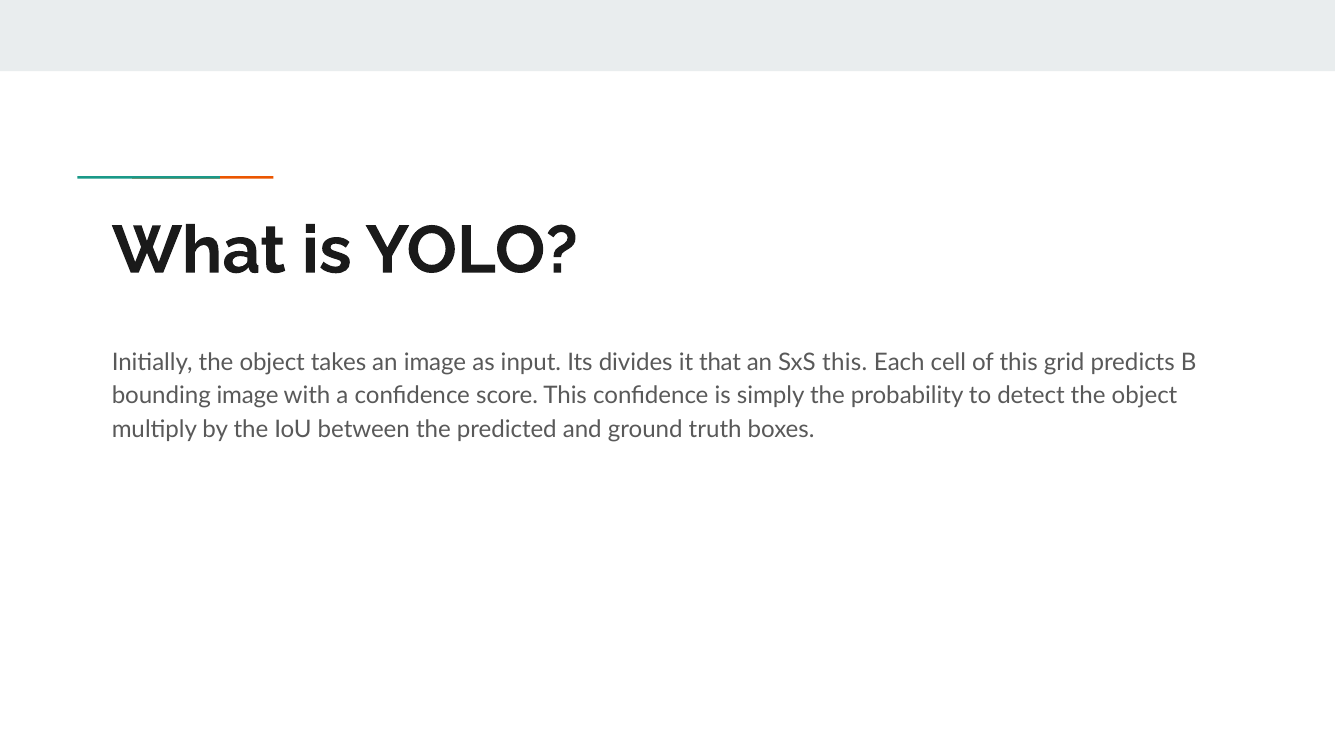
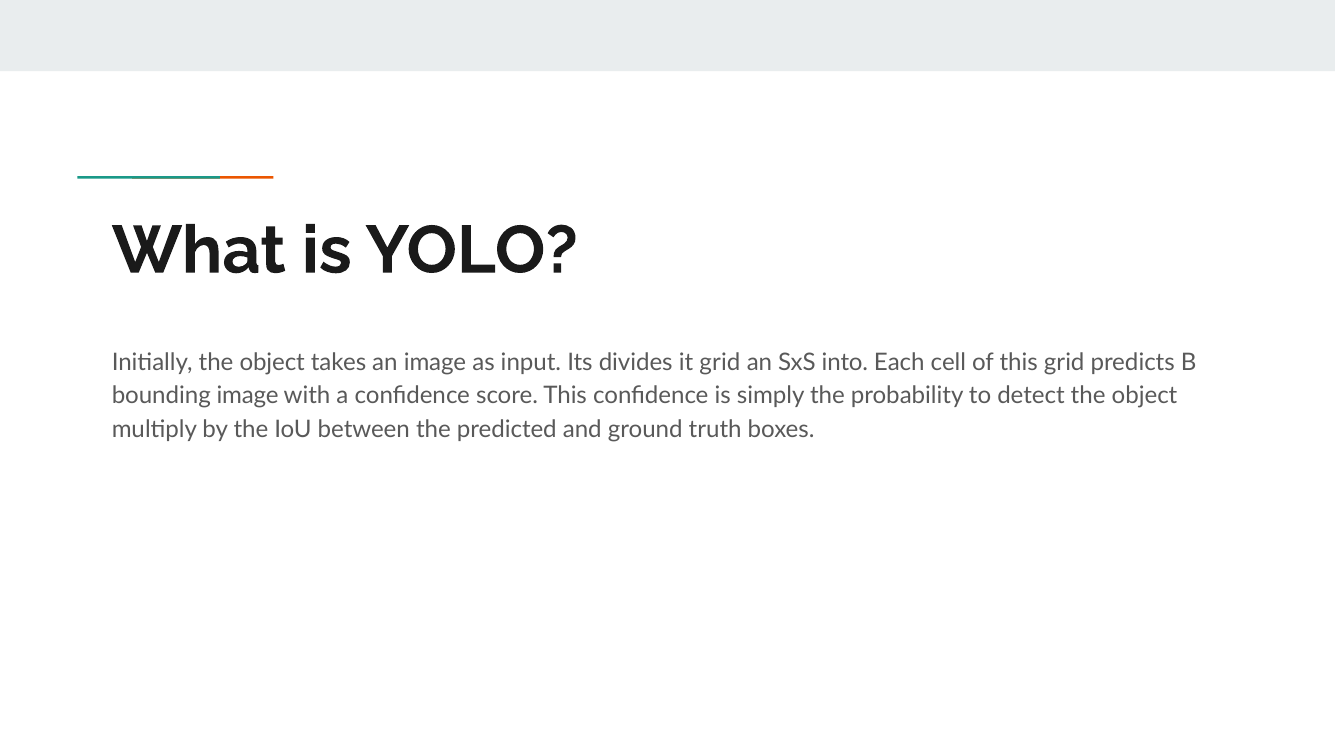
it that: that -> grid
SxS this: this -> into
